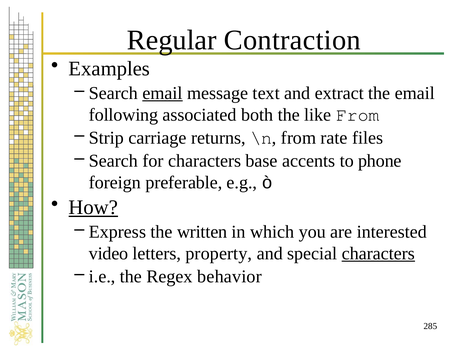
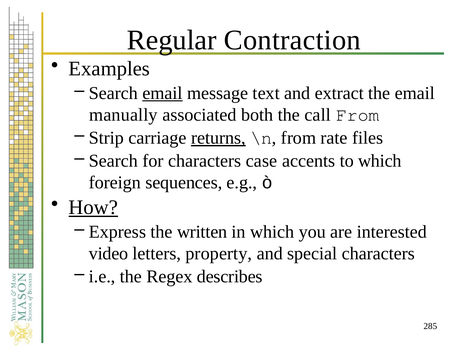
following: following -> manually
like: like -> call
returns underline: none -> present
base: base -> case
to phone: phone -> which
preferable: preferable -> sequences
characters at (378, 253) underline: present -> none
behavior: behavior -> describes
